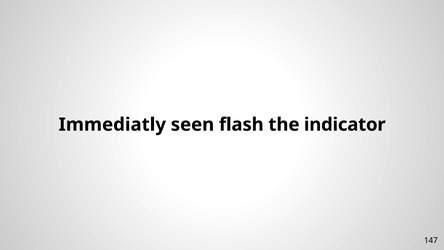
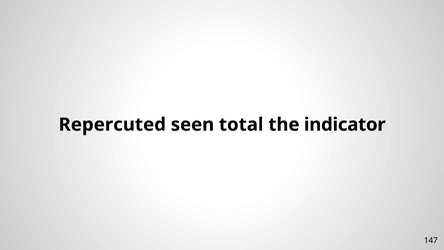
Immediatly: Immediatly -> Repercuted
flash: flash -> total
